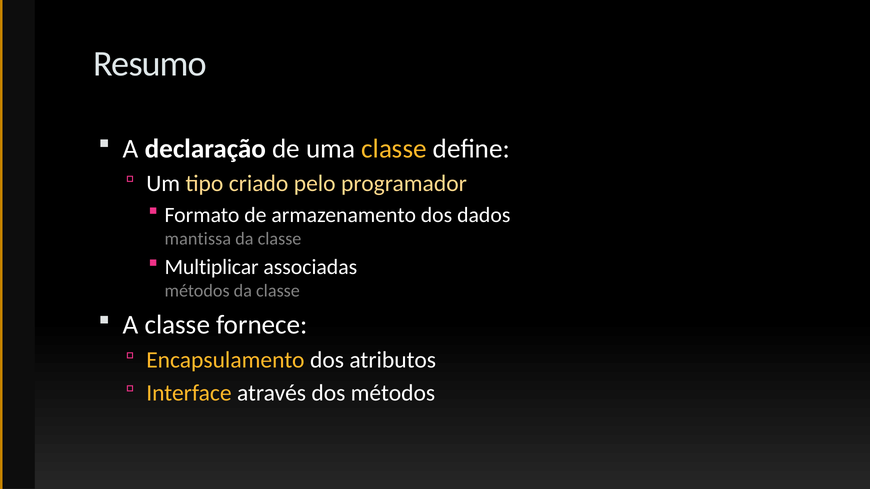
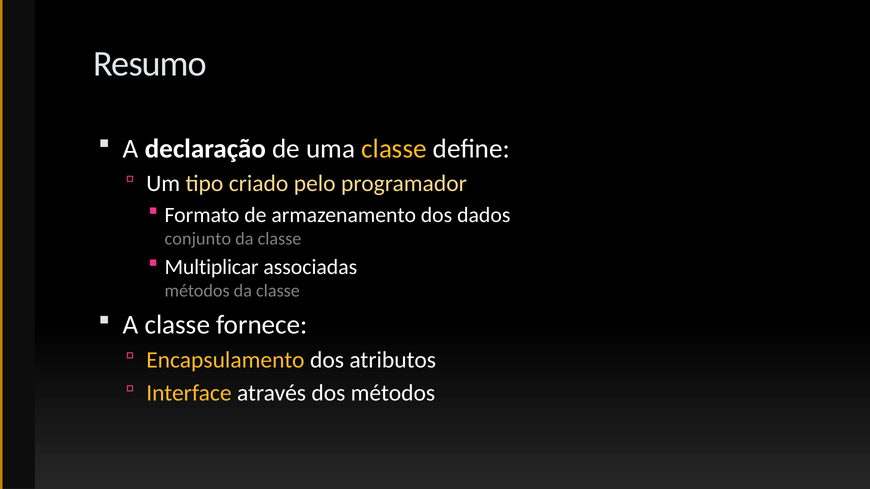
mantissa: mantissa -> conjunto
